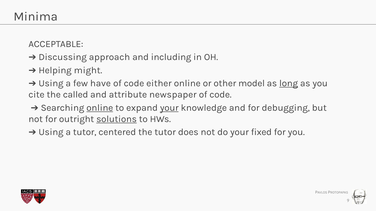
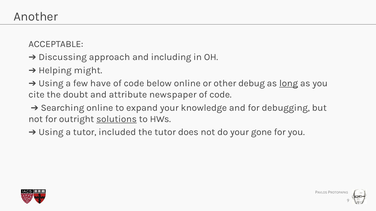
Minima: Minima -> Another
either: either -> below
model: model -> debug
called: called -> doubt
online at (100, 108) underline: present -> none
your at (169, 108) underline: present -> none
centered: centered -> included
fixed: fixed -> gone
